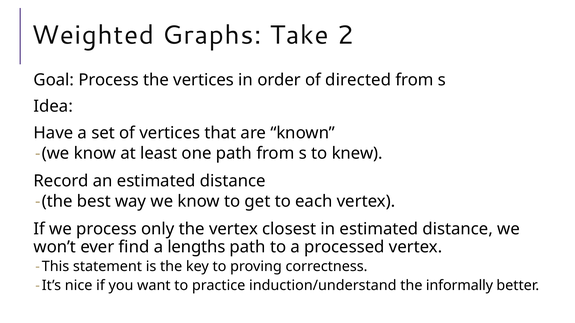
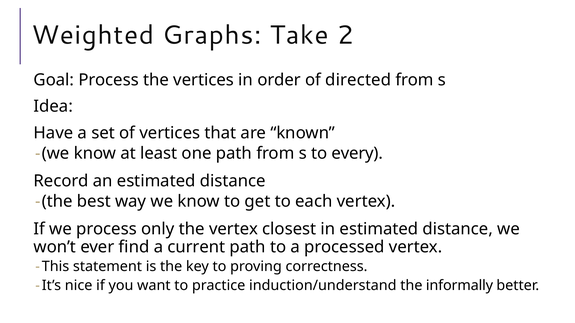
knew: knew -> every
lengths: lengths -> current
